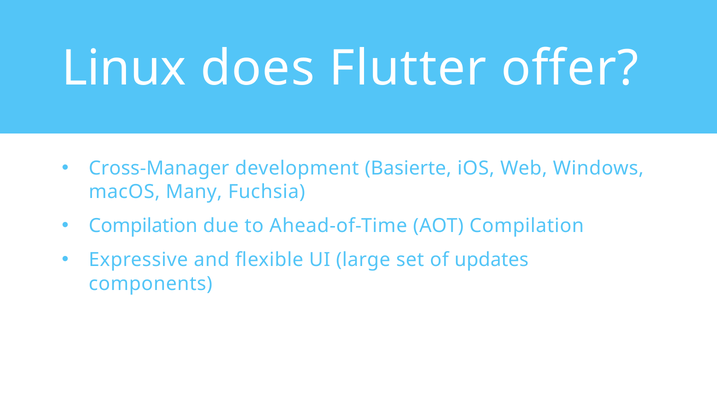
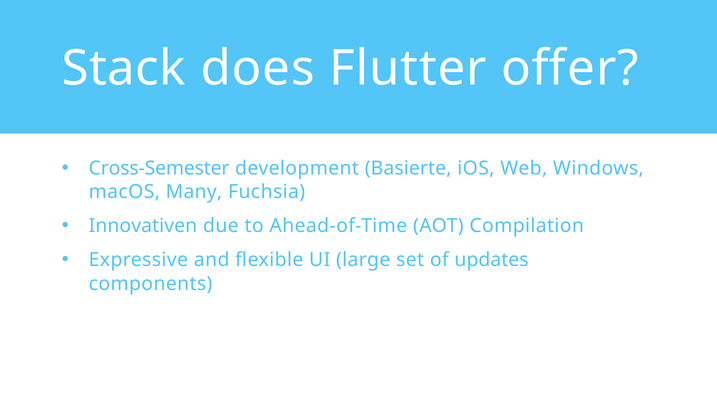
Linux: Linux -> Stack
Cross-Manager: Cross-Manager -> Cross-Semester
Compilation at (143, 226): Compilation -> Innovativen
